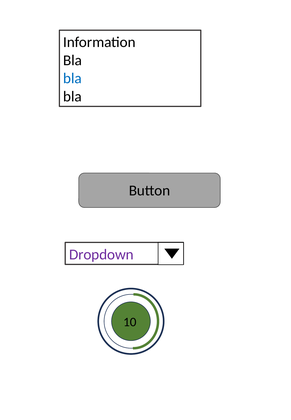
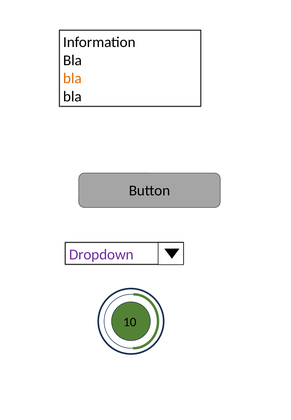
bla at (72, 78) colour: blue -> orange
